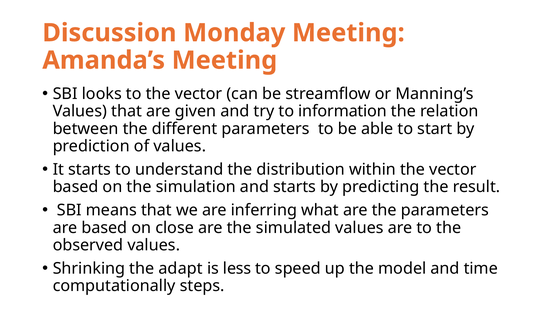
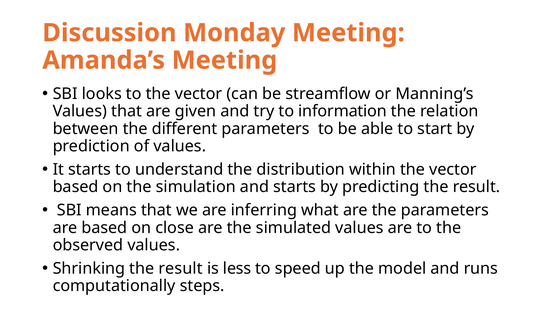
Shrinking the adapt: adapt -> result
time: time -> runs
